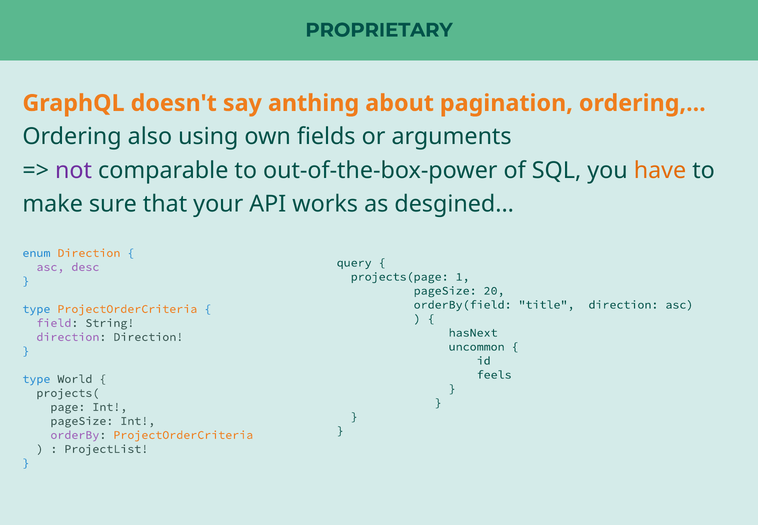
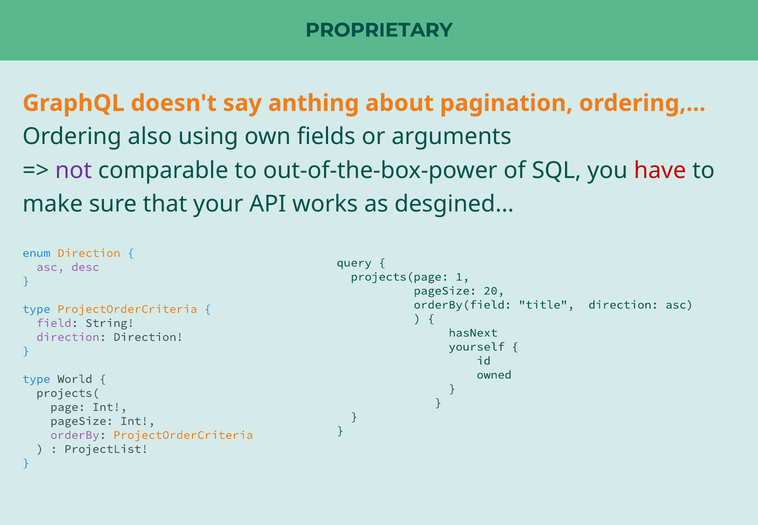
have colour: orange -> red
uncommon: uncommon -> yourself
feels: feels -> owned
